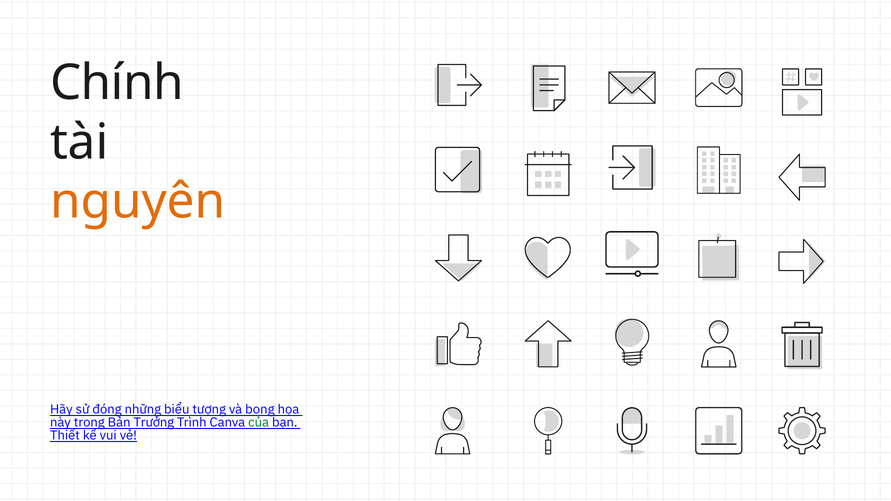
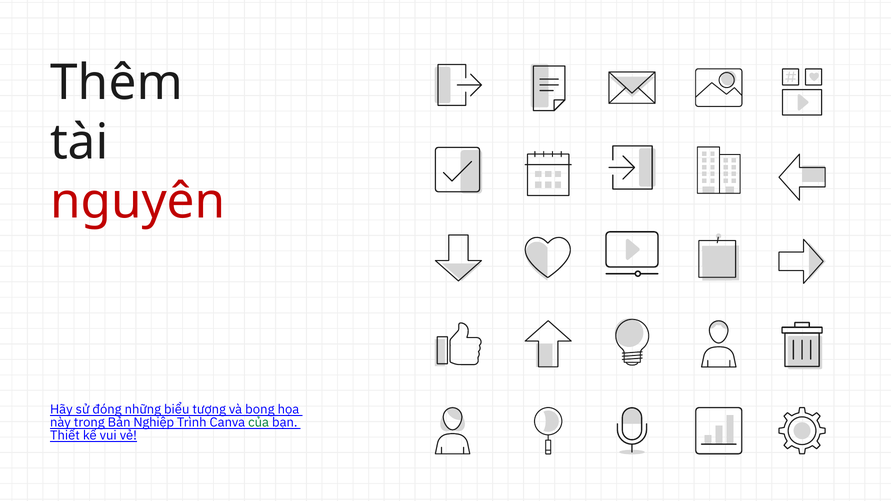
Chính: Chính -> Thêm
nguyên colour: orange -> red
Trưởng: Trưởng -> Nghiệp
